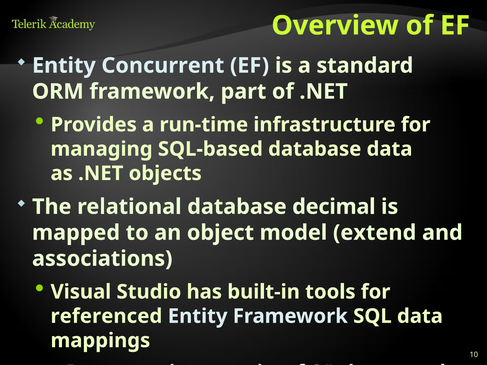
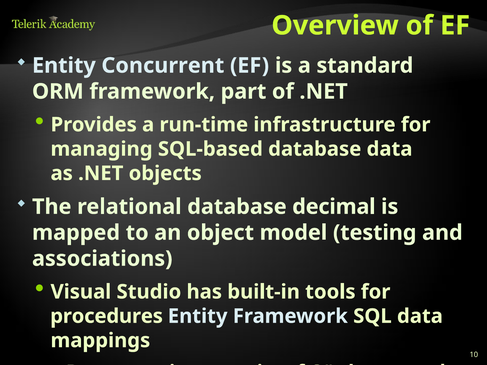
extend: extend -> testing
referenced: referenced -> procedures
